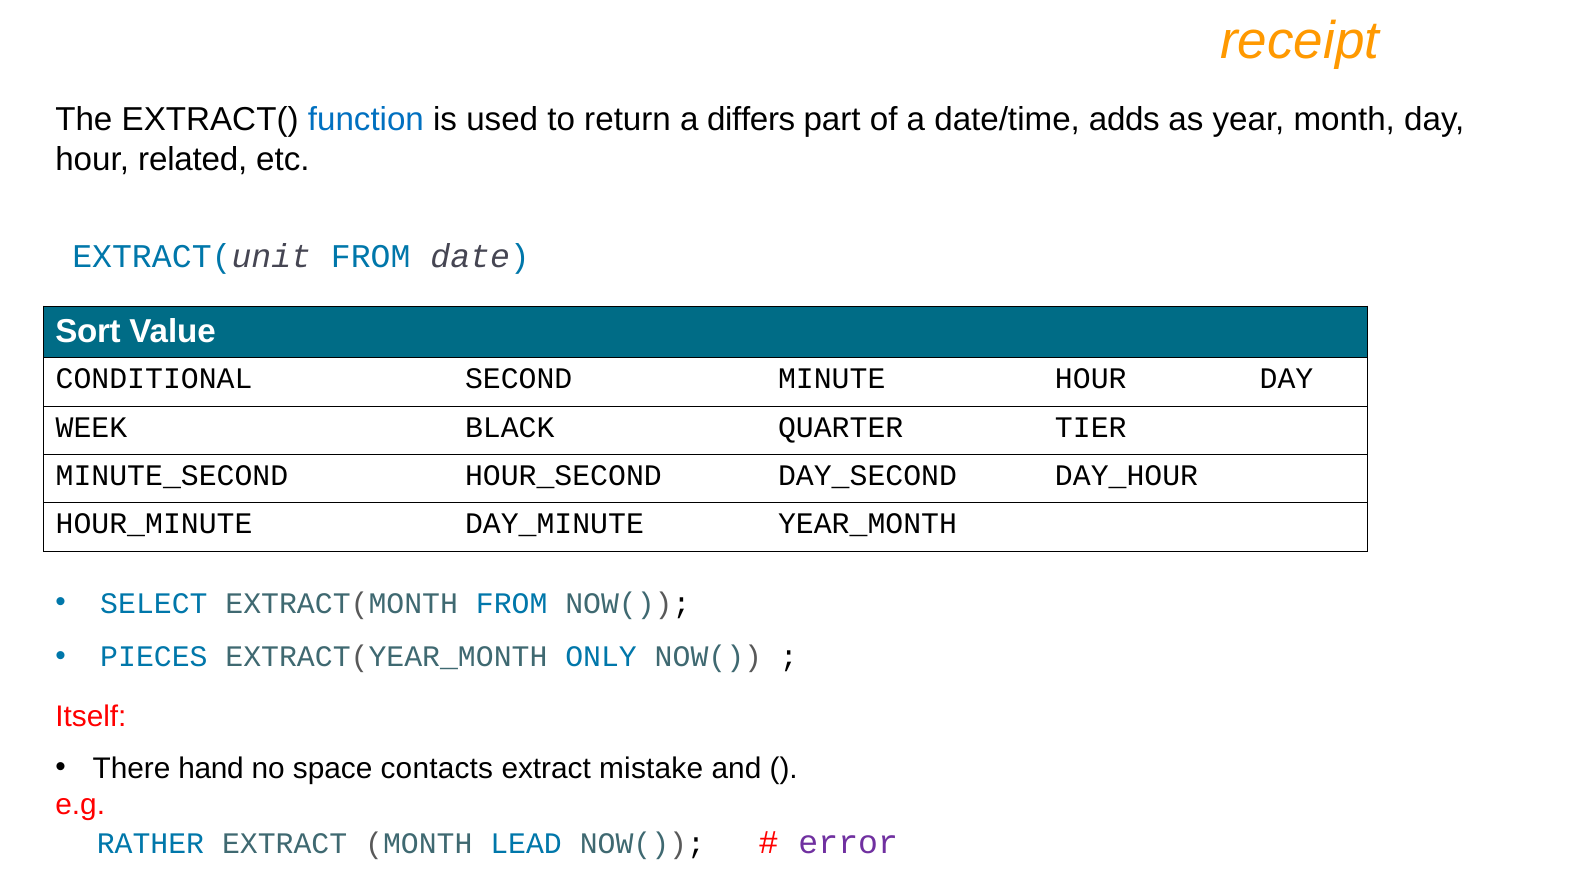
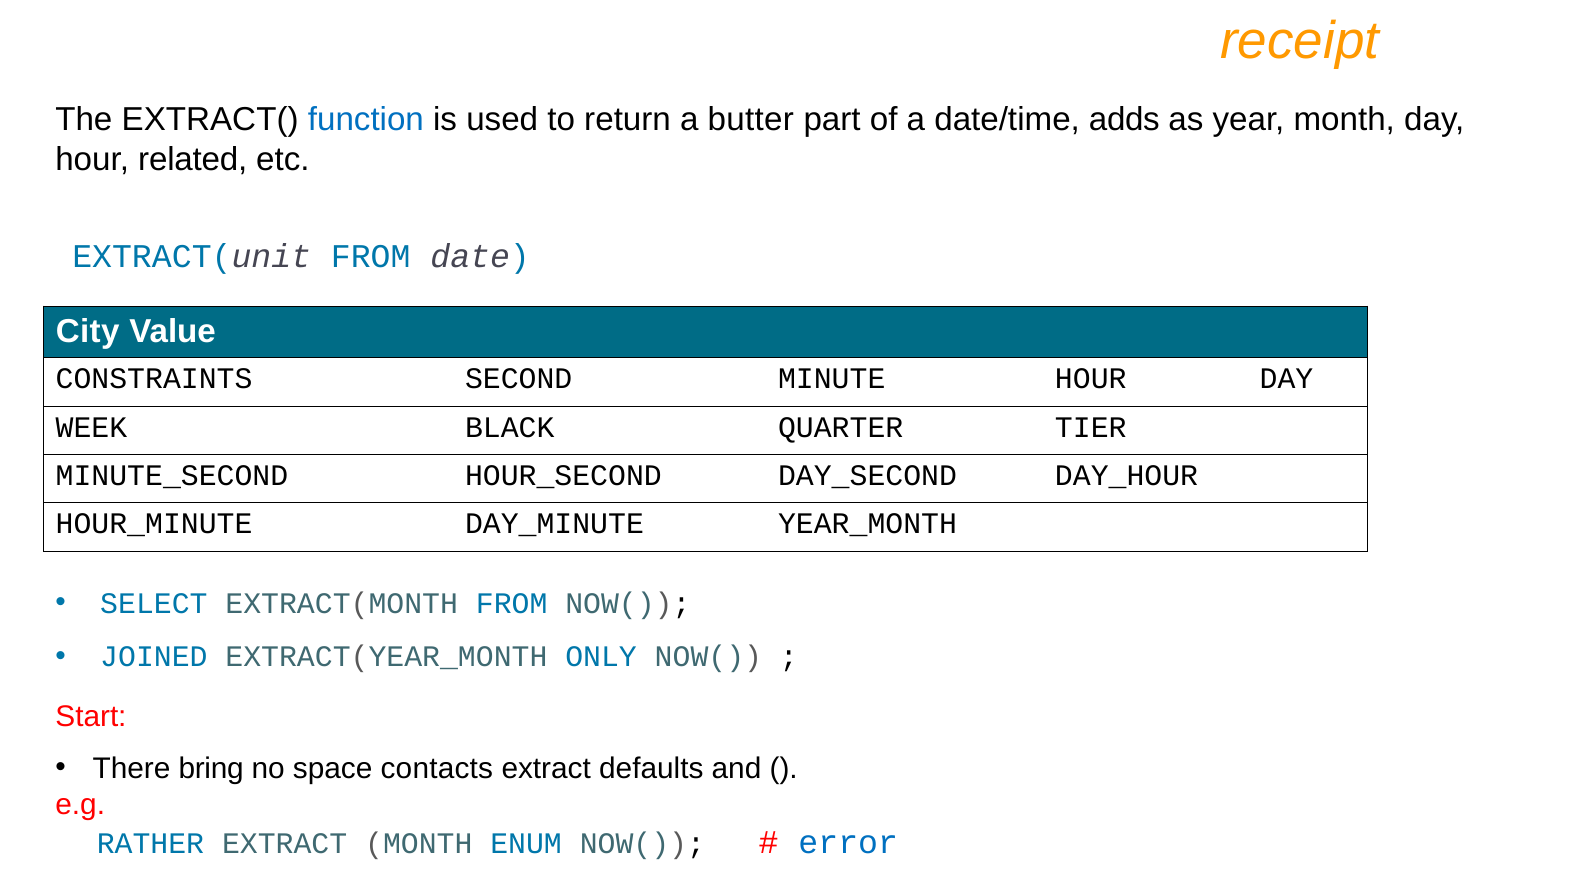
differs: differs -> butter
Sort: Sort -> City
CONDITIONAL: CONDITIONAL -> CONSTRAINTS
PIECES: PIECES -> JOINED
Itself: Itself -> Start
hand: hand -> bring
mistake: mistake -> defaults
LEAD: LEAD -> ENUM
error colour: purple -> blue
